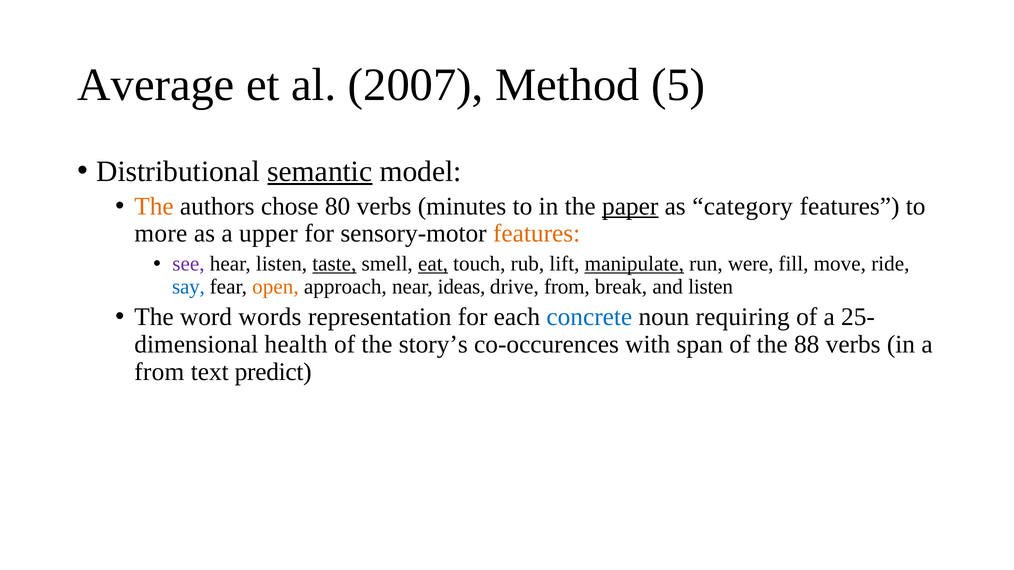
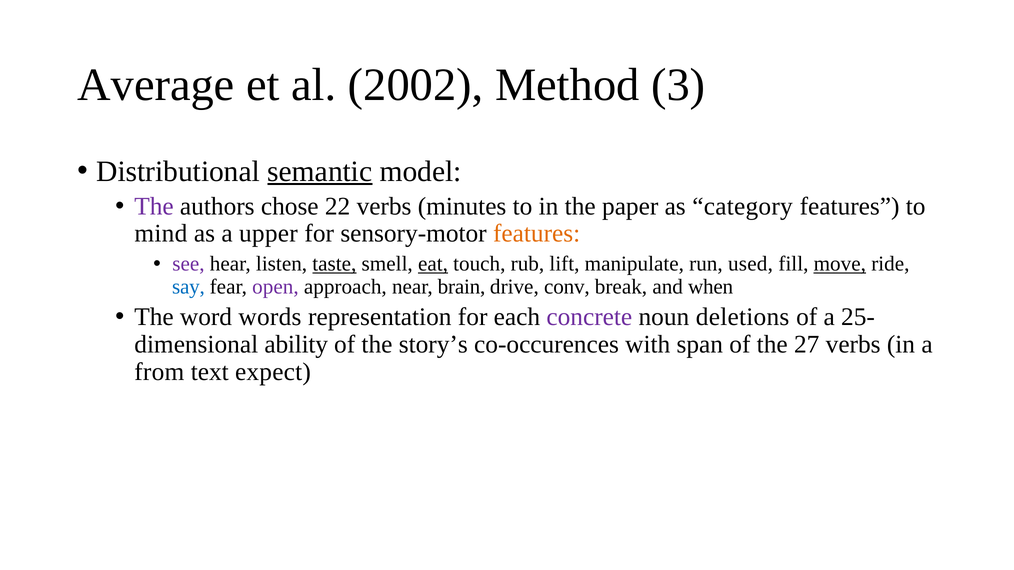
2007: 2007 -> 2002
5: 5 -> 3
The at (154, 206) colour: orange -> purple
80: 80 -> 22
paper underline: present -> none
more: more -> mind
manipulate underline: present -> none
were: were -> used
move underline: none -> present
open colour: orange -> purple
ideas: ideas -> brain
drive from: from -> conv
and listen: listen -> when
concrete colour: blue -> purple
requiring: requiring -> deletions
health: health -> ability
88: 88 -> 27
predict: predict -> expect
